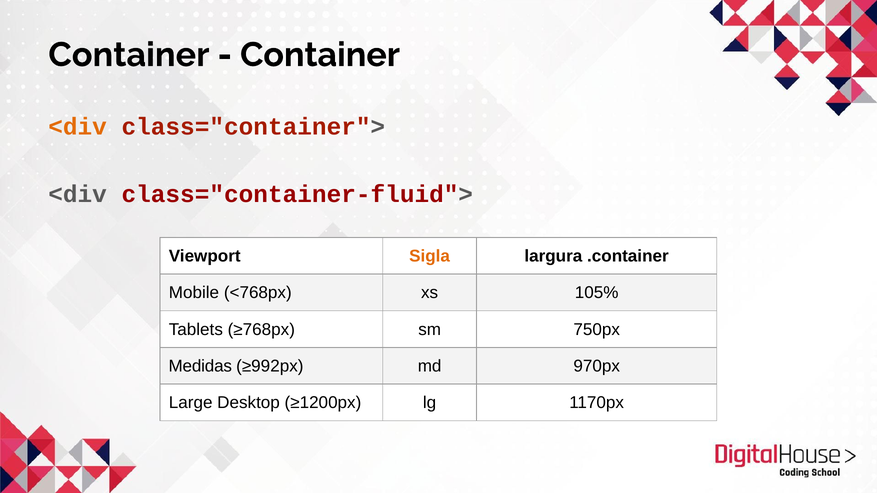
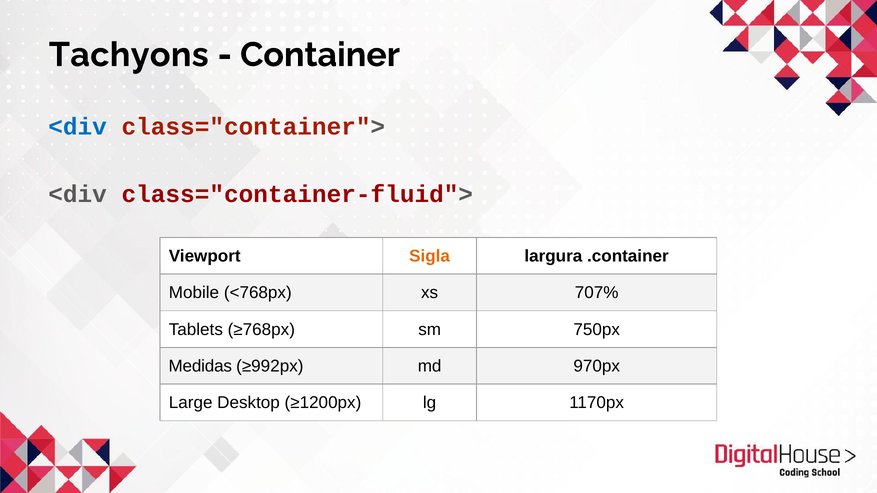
Container at (129, 55): Container -> Tachyons
<div at (78, 127) colour: orange -> blue
105%: 105% -> 707%
